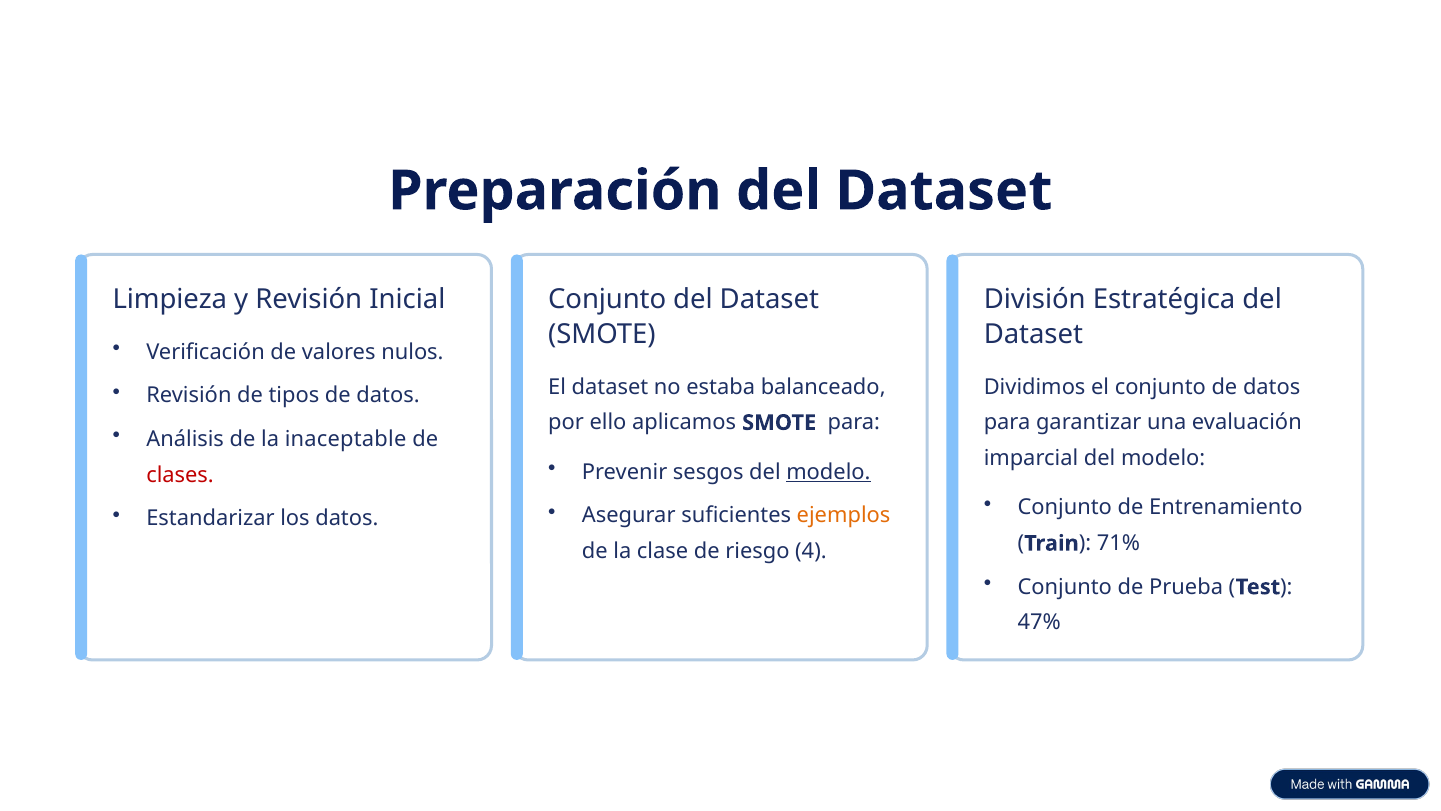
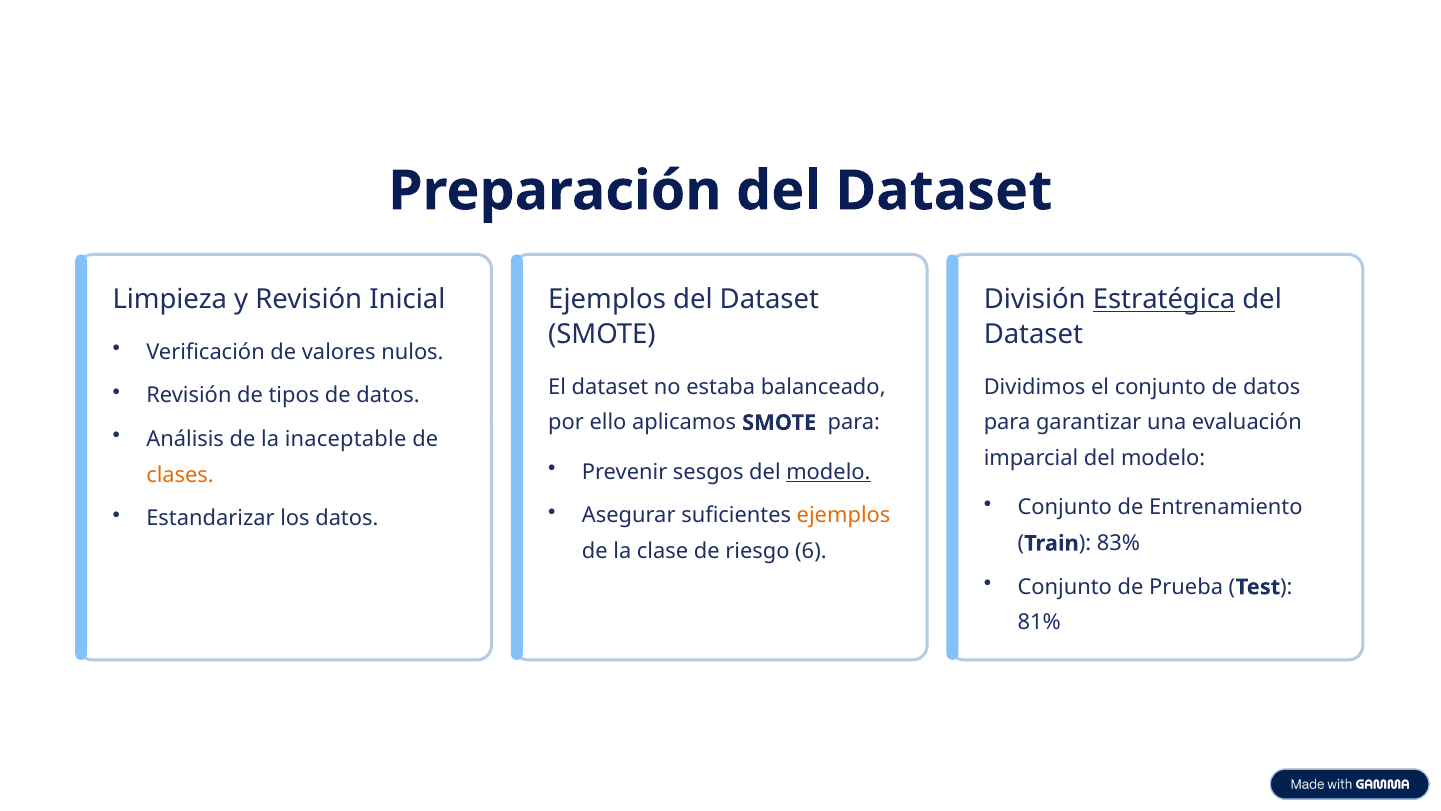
Conjunto at (607, 299): Conjunto -> Ejemplos
Estratégica underline: none -> present
clases colour: red -> orange
71%: 71% -> 83%
4: 4 -> 6
47%: 47% -> 81%
